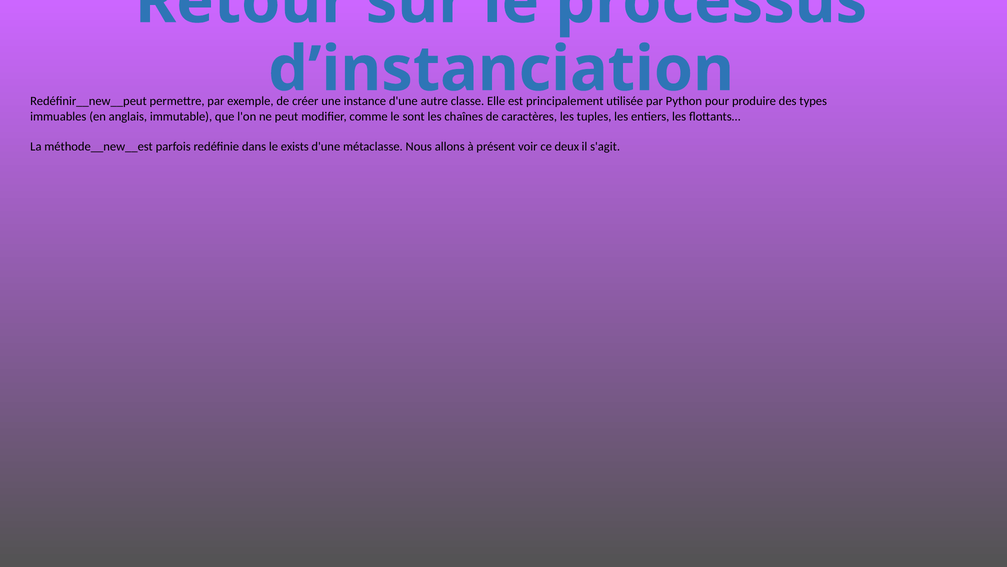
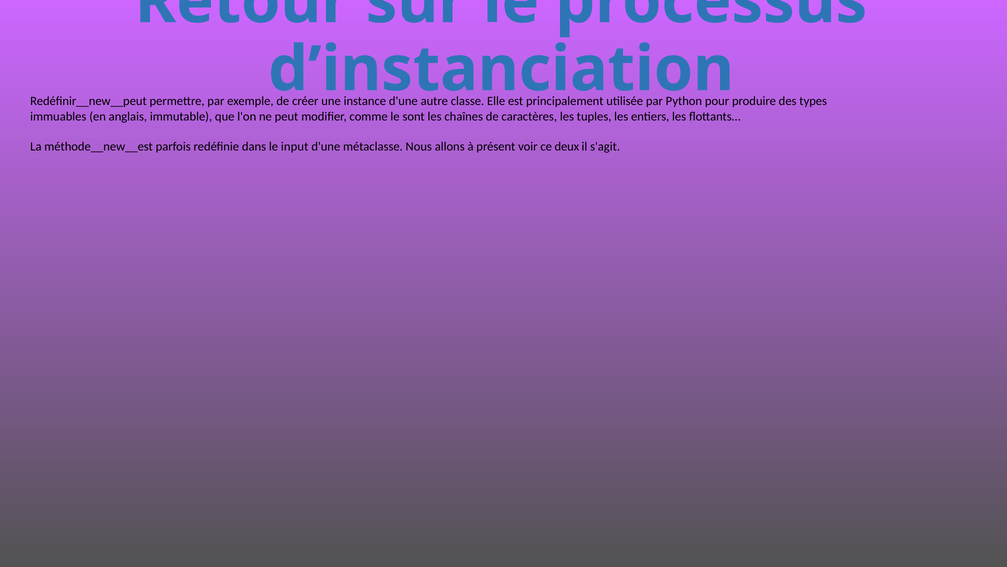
exists: exists -> input
